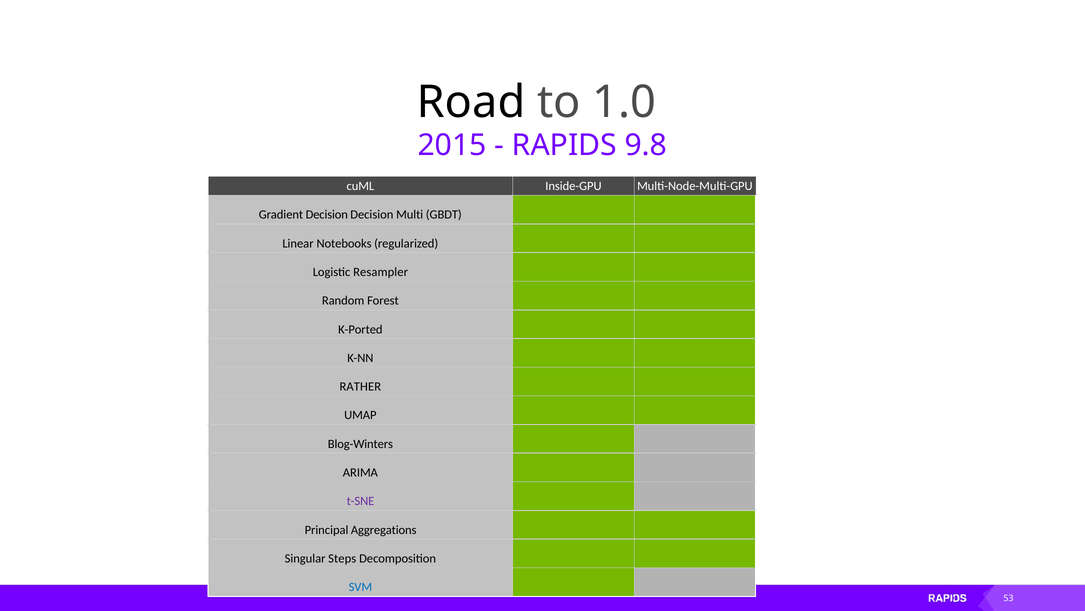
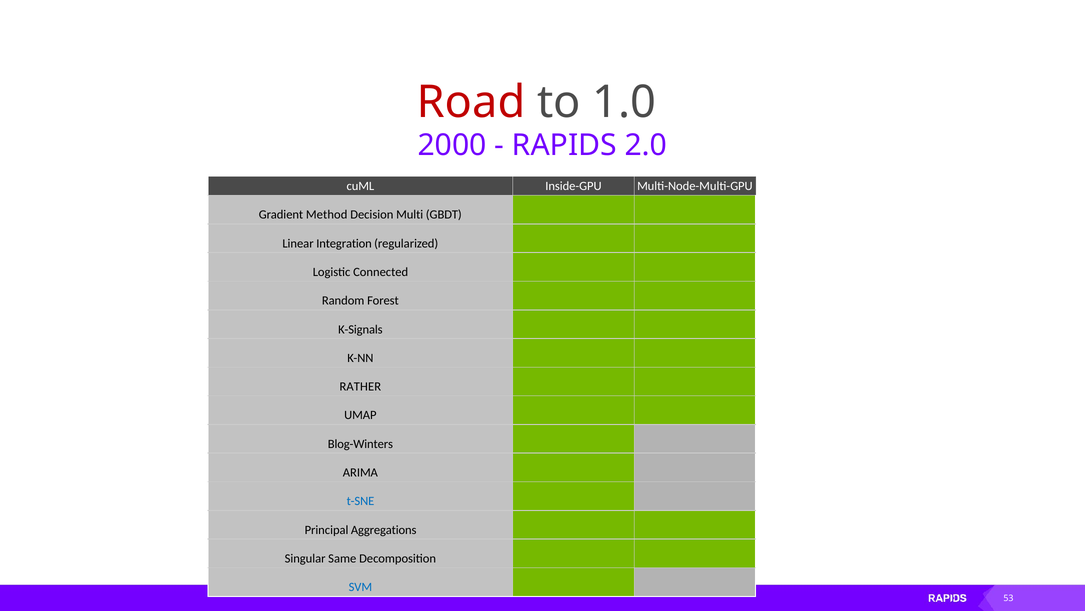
Road colour: black -> red
2015: 2015 -> 2000
9.8: 9.8 -> 2.0
Gradient Decision: Decision -> Method
Notebooks: Notebooks -> Integration
Resampler: Resampler -> Connected
K-Ported: K-Ported -> K-Signals
t-SNE colour: purple -> blue
Steps: Steps -> Same
